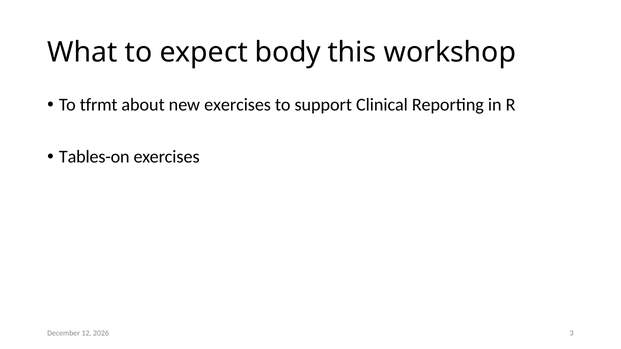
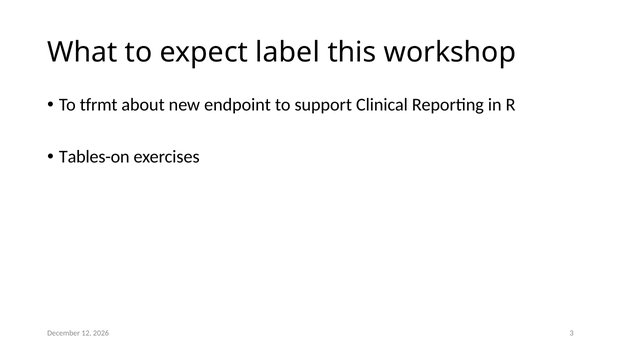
body: body -> label
new exercises: exercises -> endpoint
